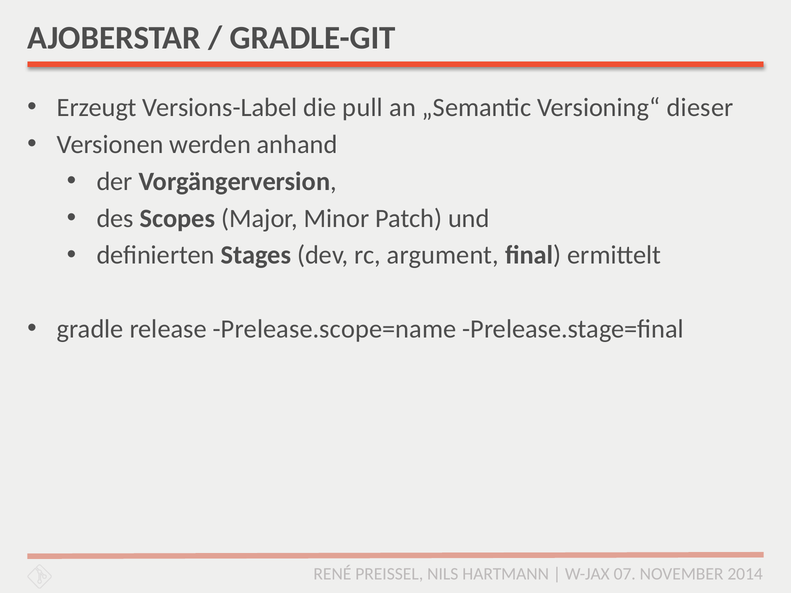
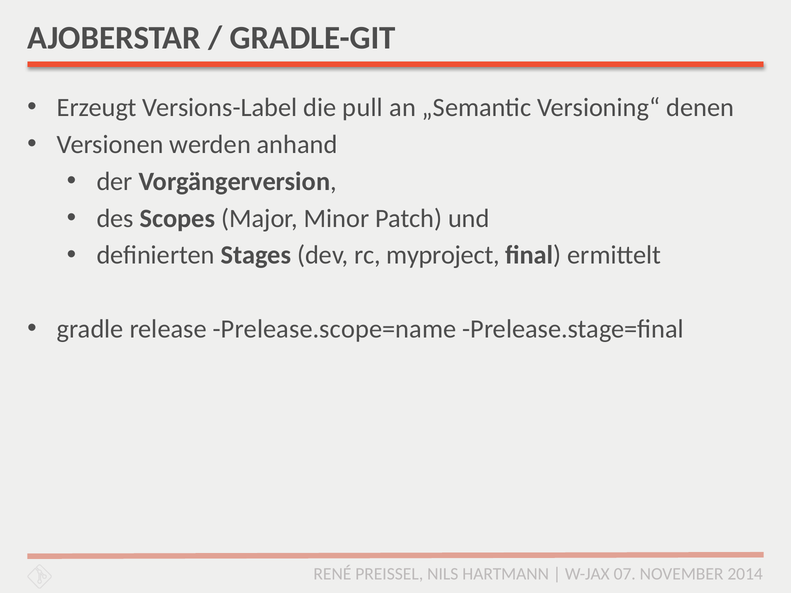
dieser: dieser -> denen
argument: argument -> myproject
